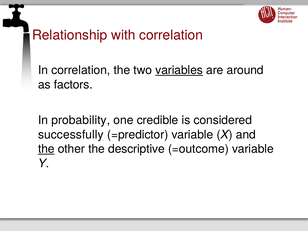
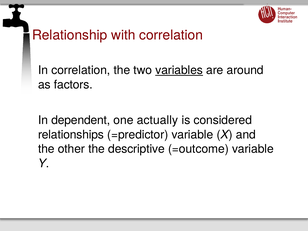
probability: probability -> dependent
credible: credible -> actually
successfully: successfully -> relationships
the at (46, 149) underline: present -> none
